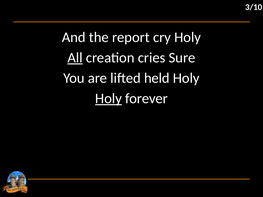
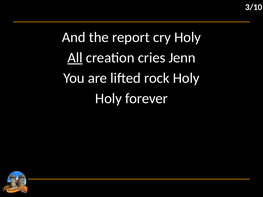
Sure: Sure -> Jenn
held: held -> rock
Holy at (108, 99) underline: present -> none
